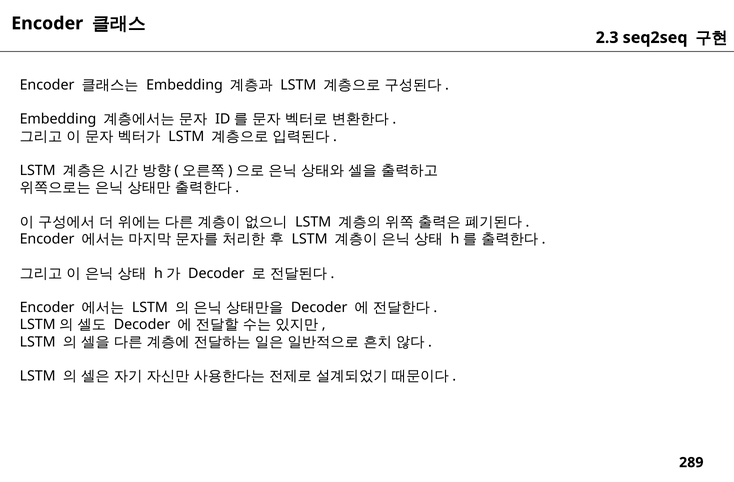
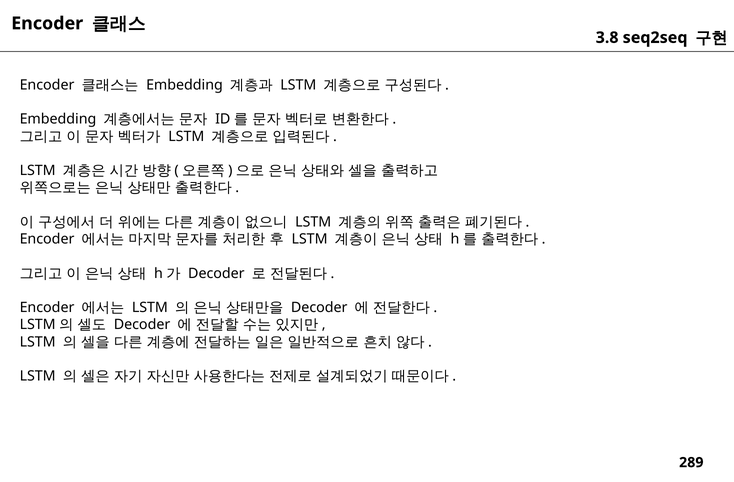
2.3: 2.3 -> 3.8
